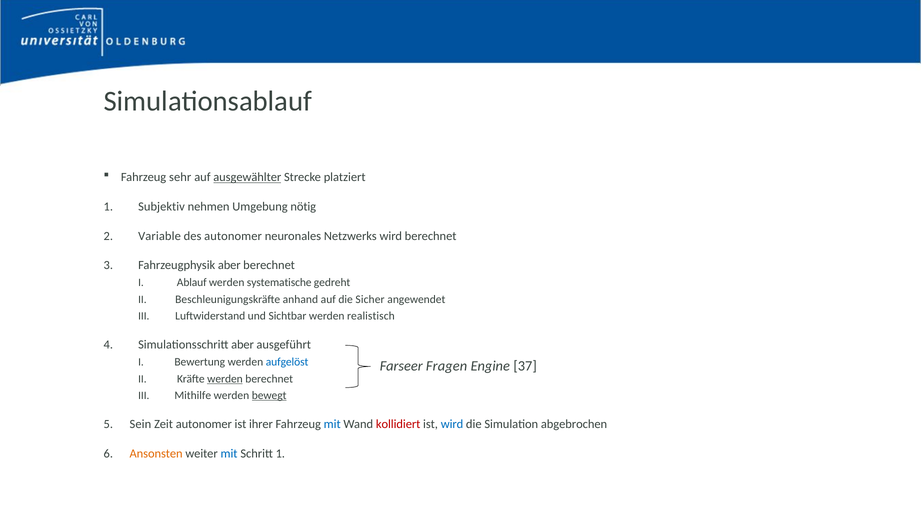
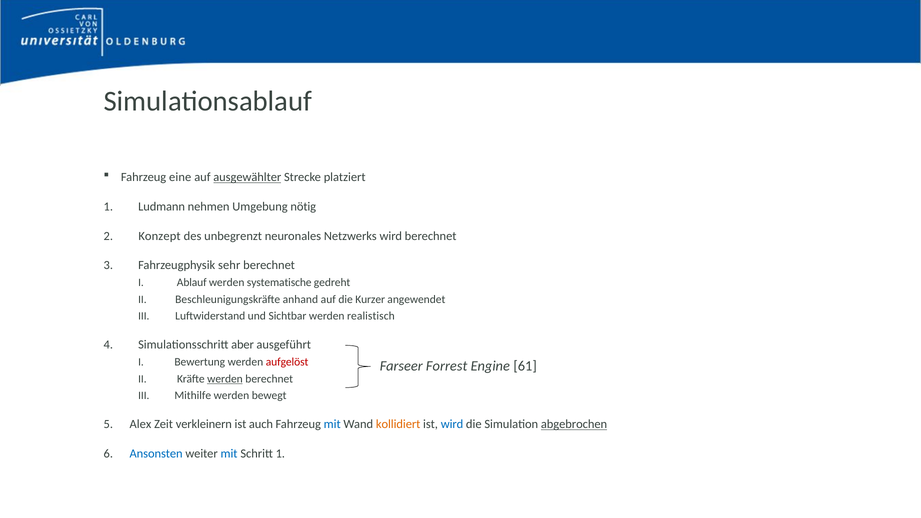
sehr: sehr -> eine
Subjektiv: Subjektiv -> Ludmann
Variable: Variable -> Konzept
des autonomer: autonomer -> unbegrenzt
Fahrzeugphysik aber: aber -> sehr
Sicher: Sicher -> Kurzer
aufgelöst colour: blue -> red
Fragen: Fragen -> Forrest
37: 37 -> 61
bewegt underline: present -> none
Sein: Sein -> Alex
Zeit autonomer: autonomer -> verkleinern
ihrer: ihrer -> auch
kollidiert colour: red -> orange
abgebrochen underline: none -> present
Ansonsten colour: orange -> blue
